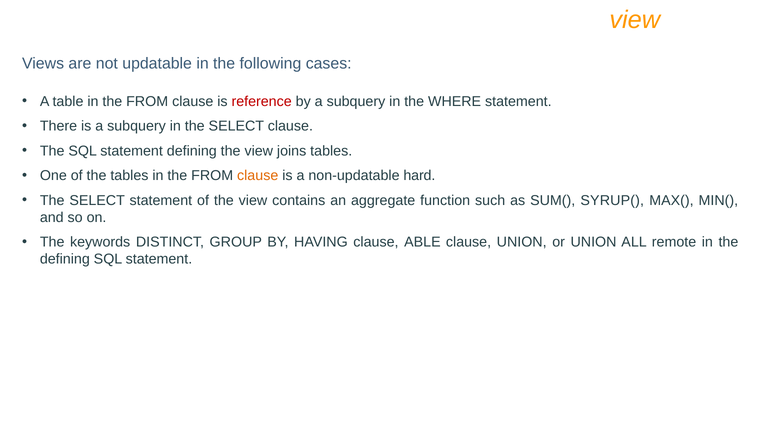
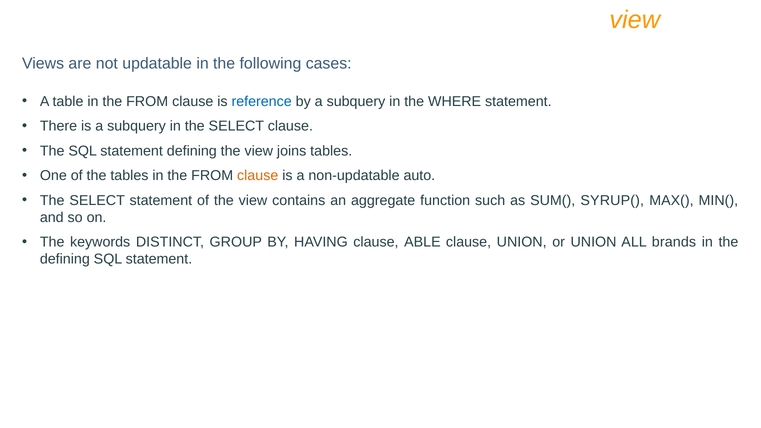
reference colour: red -> blue
hard: hard -> auto
remote: remote -> brands
